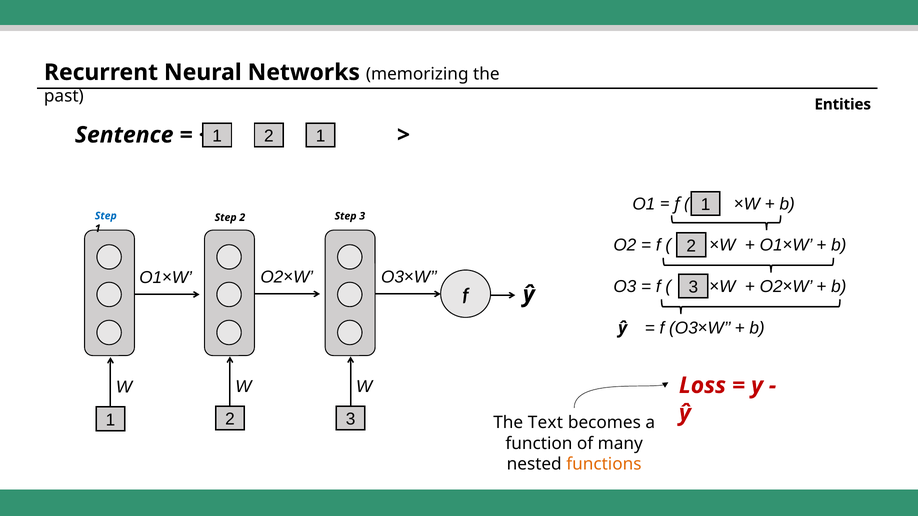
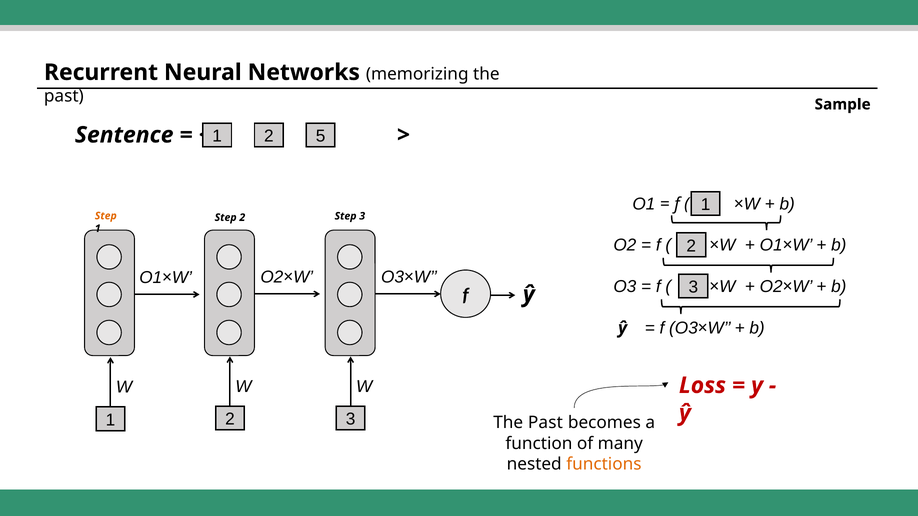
Entities: Entities -> Sample
2 1: 1 -> 5
Step at (106, 216) colour: blue -> orange
Text at (545, 423): Text -> Past
